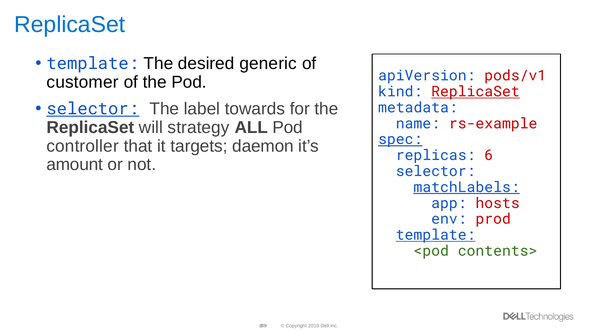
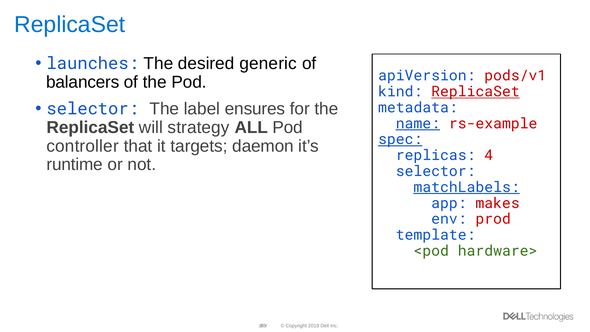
template at (93, 63): template -> launches
customer: customer -> balancers
selector at (93, 109) underline: present -> none
towards: towards -> ensures
name underline: none -> present
6: 6 -> 4
amount: amount -> runtime
hosts: hosts -> makes
template at (436, 235) underline: present -> none
contents>: contents> -> hardware>
